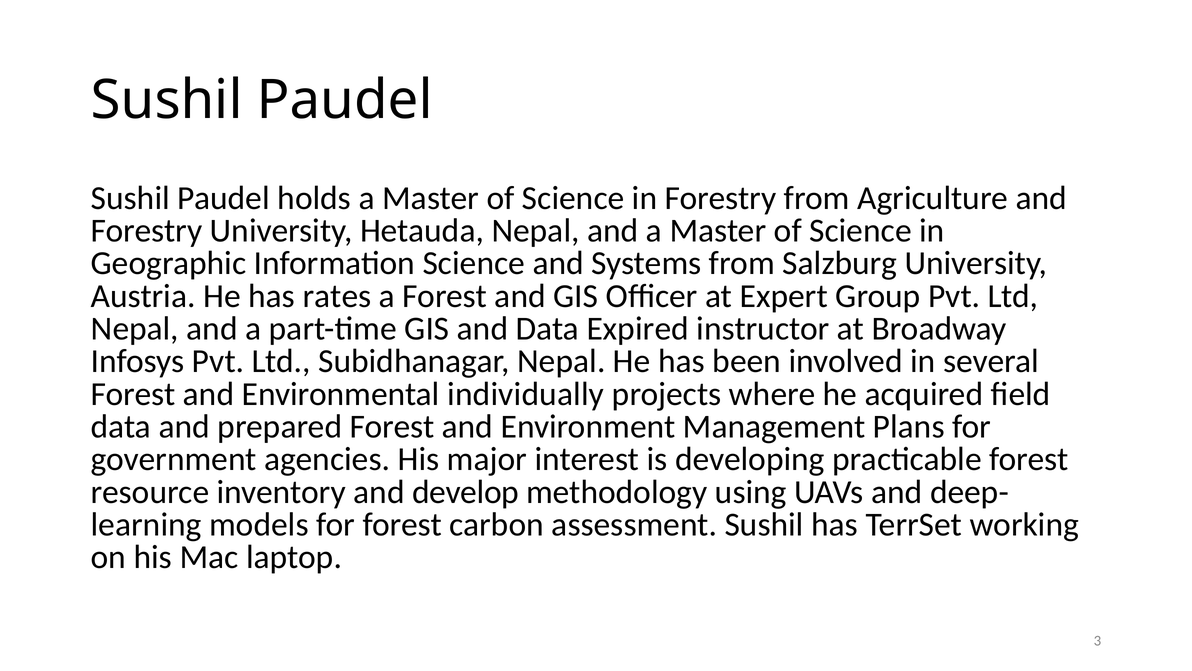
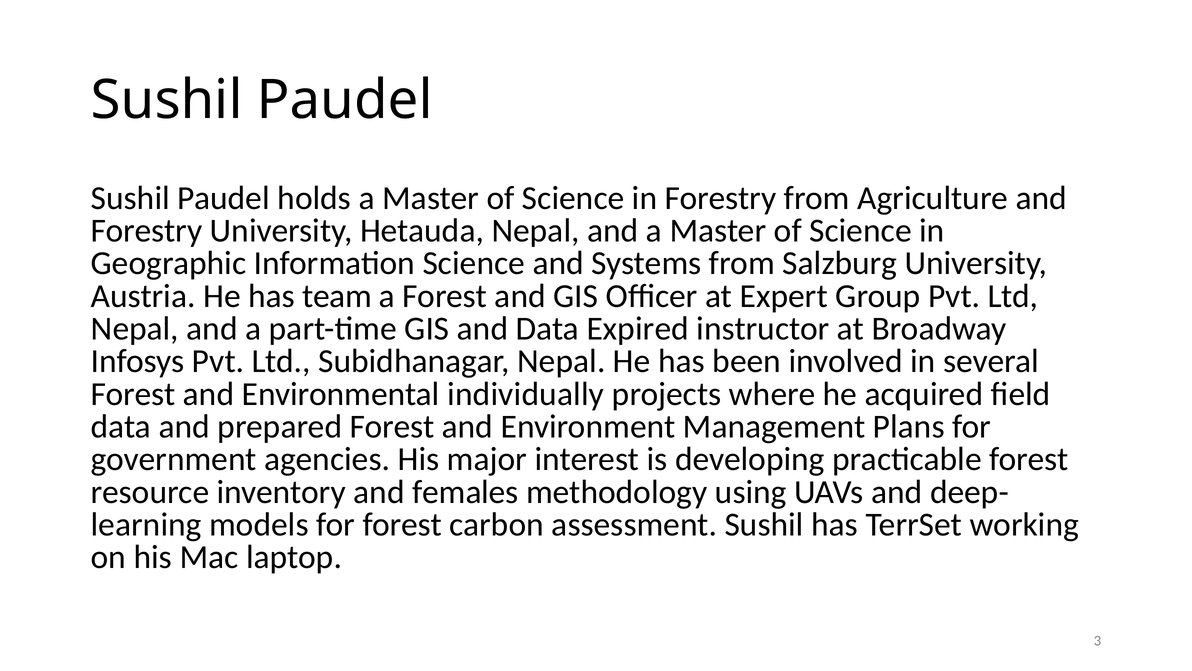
rates: rates -> team
develop: develop -> females
